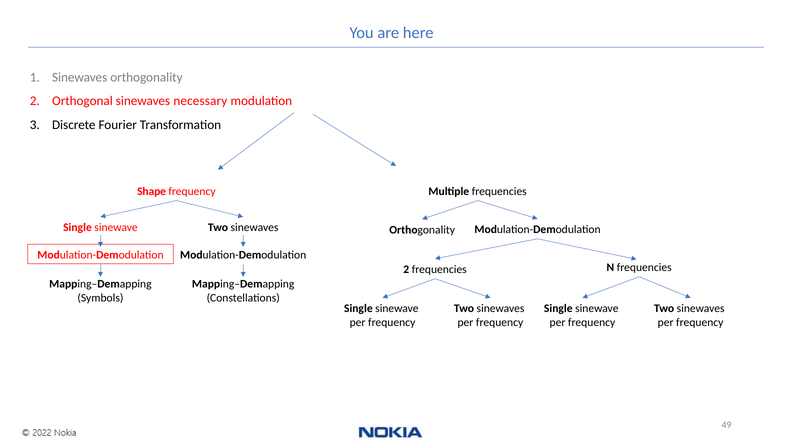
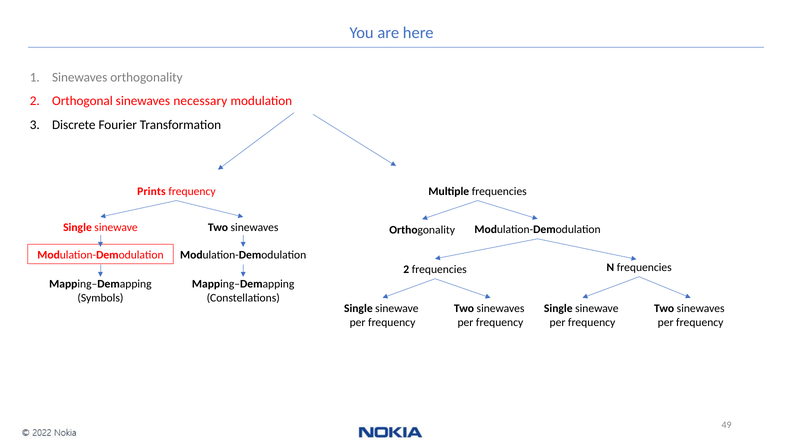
Shape: Shape -> Prints
